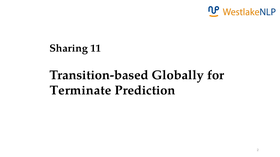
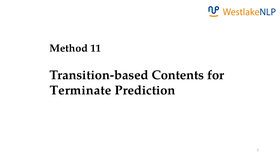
Sharing: Sharing -> Method
Globally: Globally -> Contents
